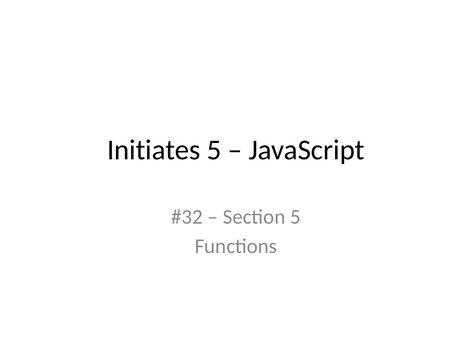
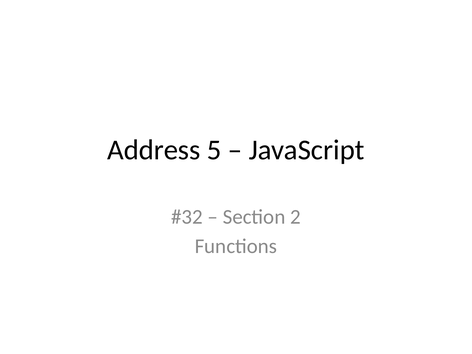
Initiates: Initiates -> Address
Section 5: 5 -> 2
